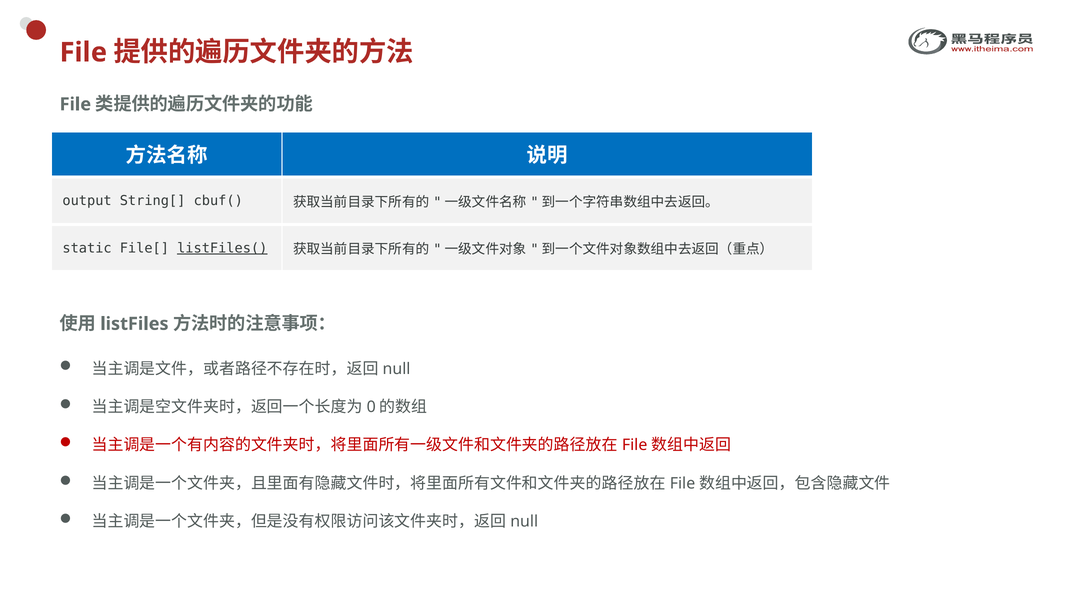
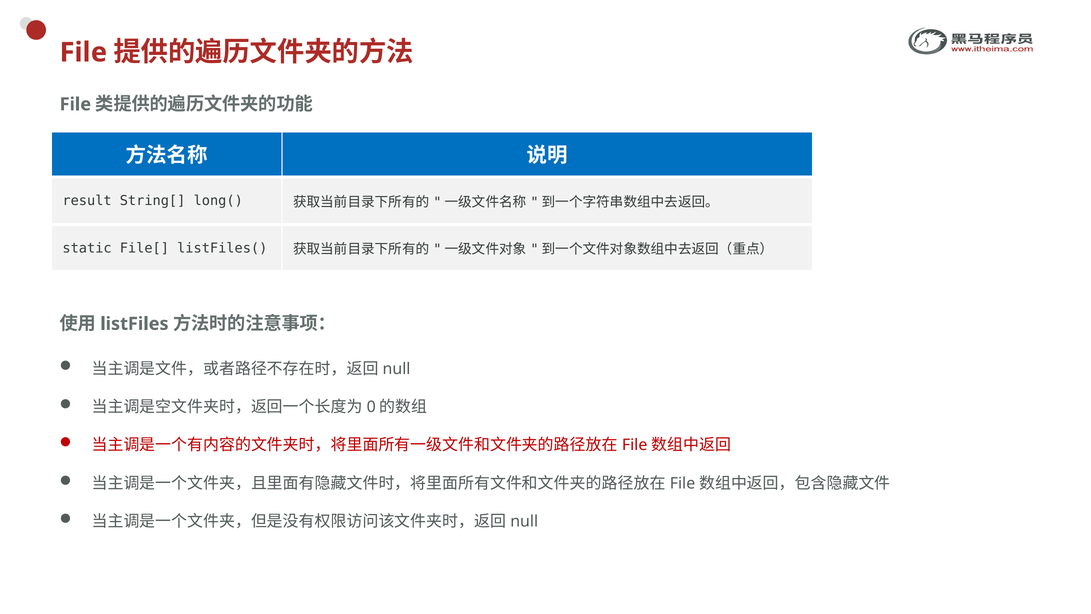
output: output -> result
cbuf(: cbuf( -> long(
listFiles( underline: present -> none
